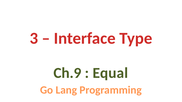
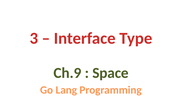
Equal: Equal -> Space
